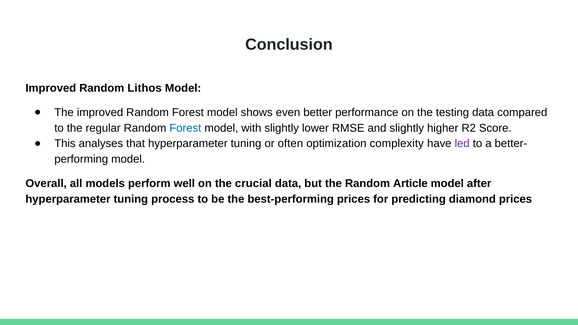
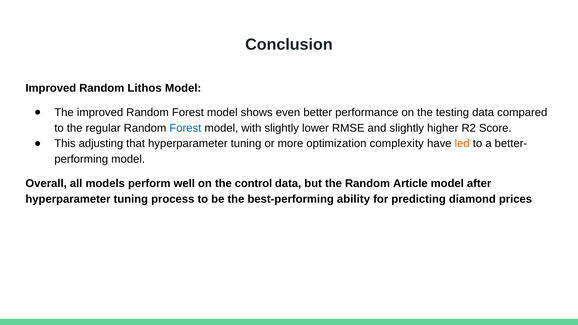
analyses: analyses -> adjusting
often: often -> more
led colour: purple -> orange
crucial: crucial -> control
best-performing prices: prices -> ability
